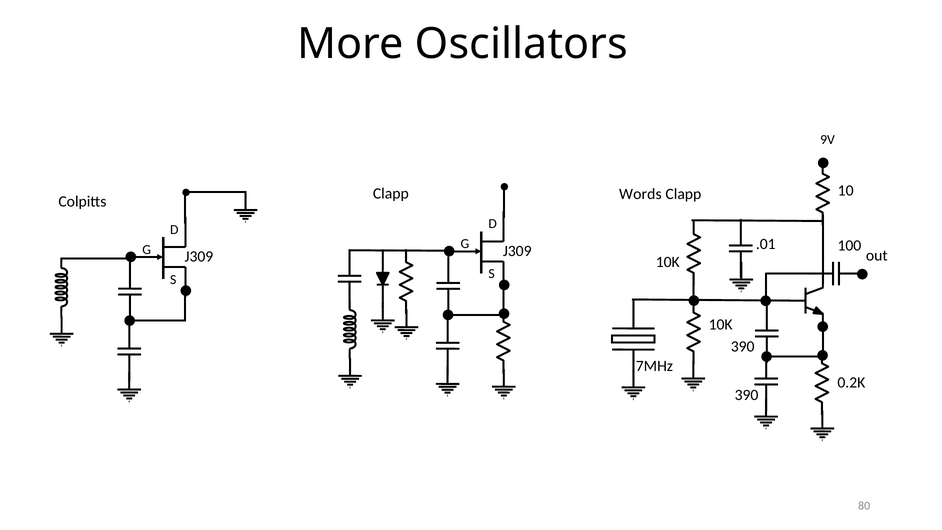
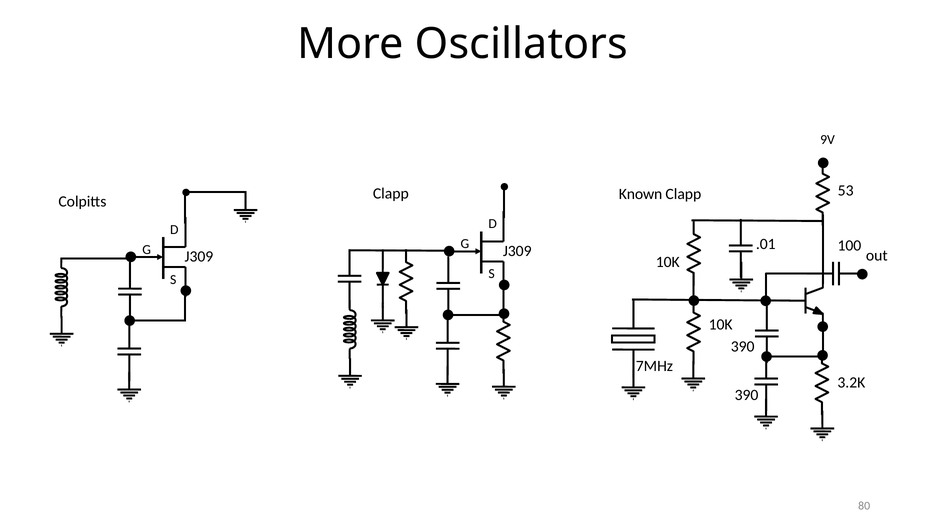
Words: Words -> Known
10: 10 -> 53
0.2K: 0.2K -> 3.2K
